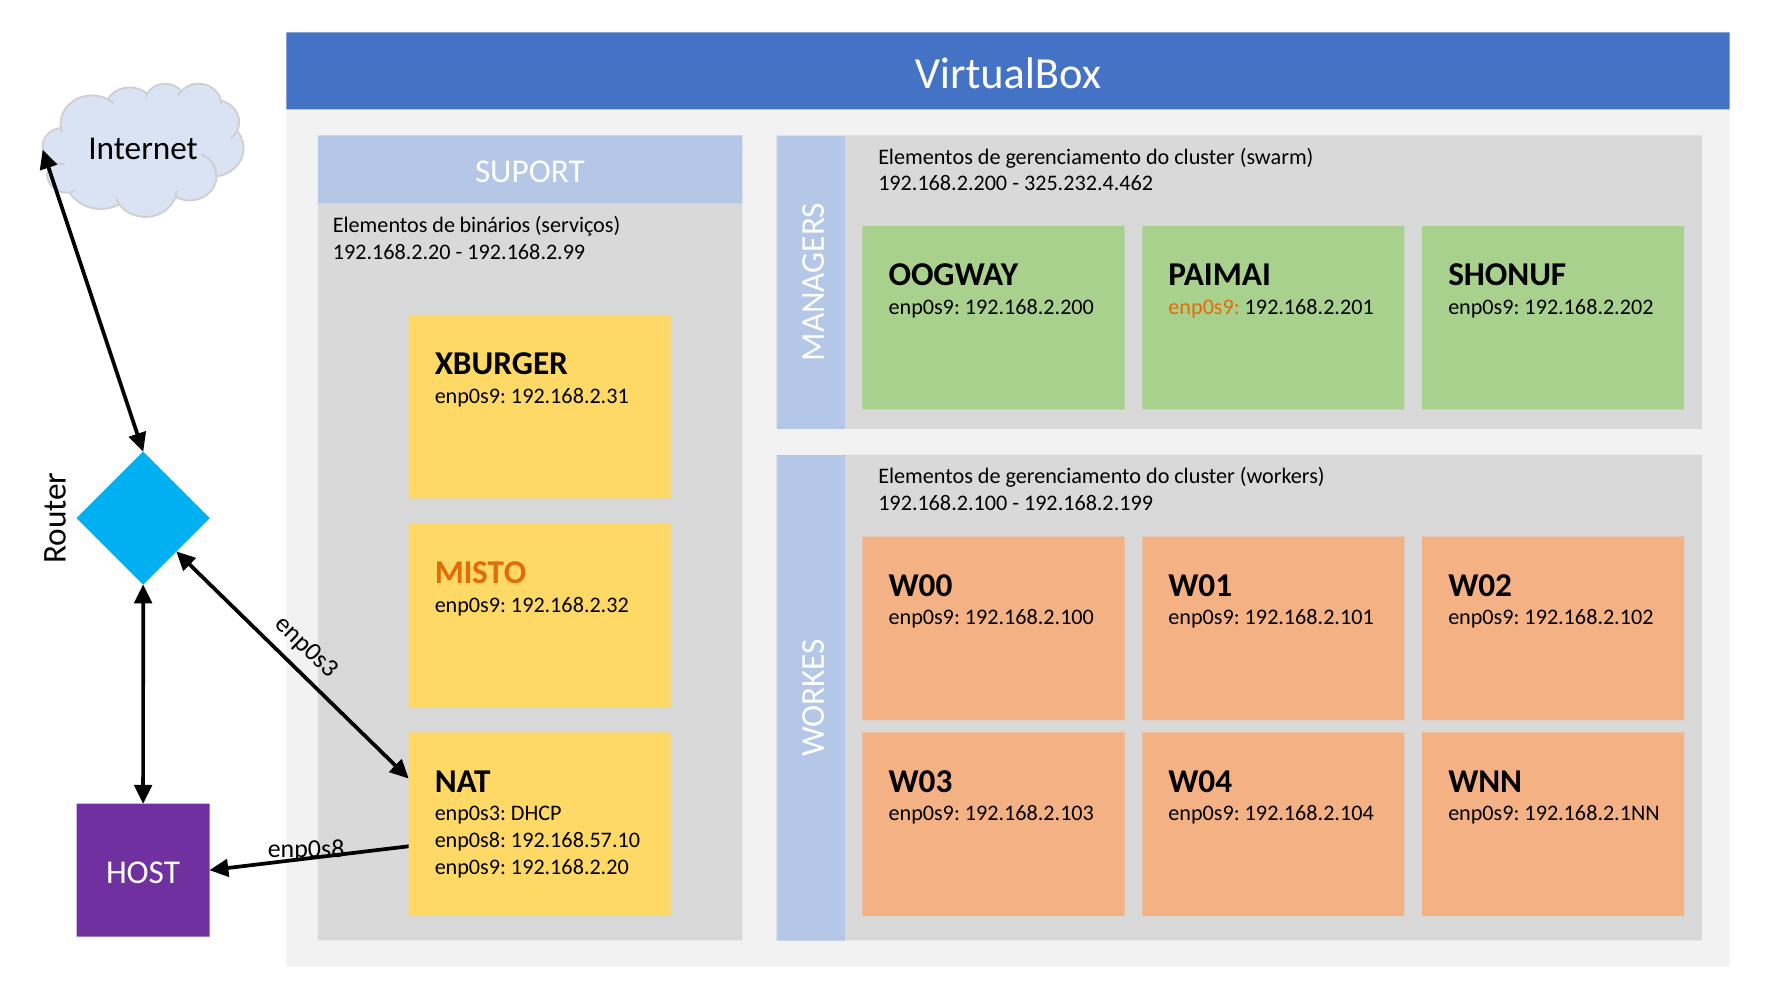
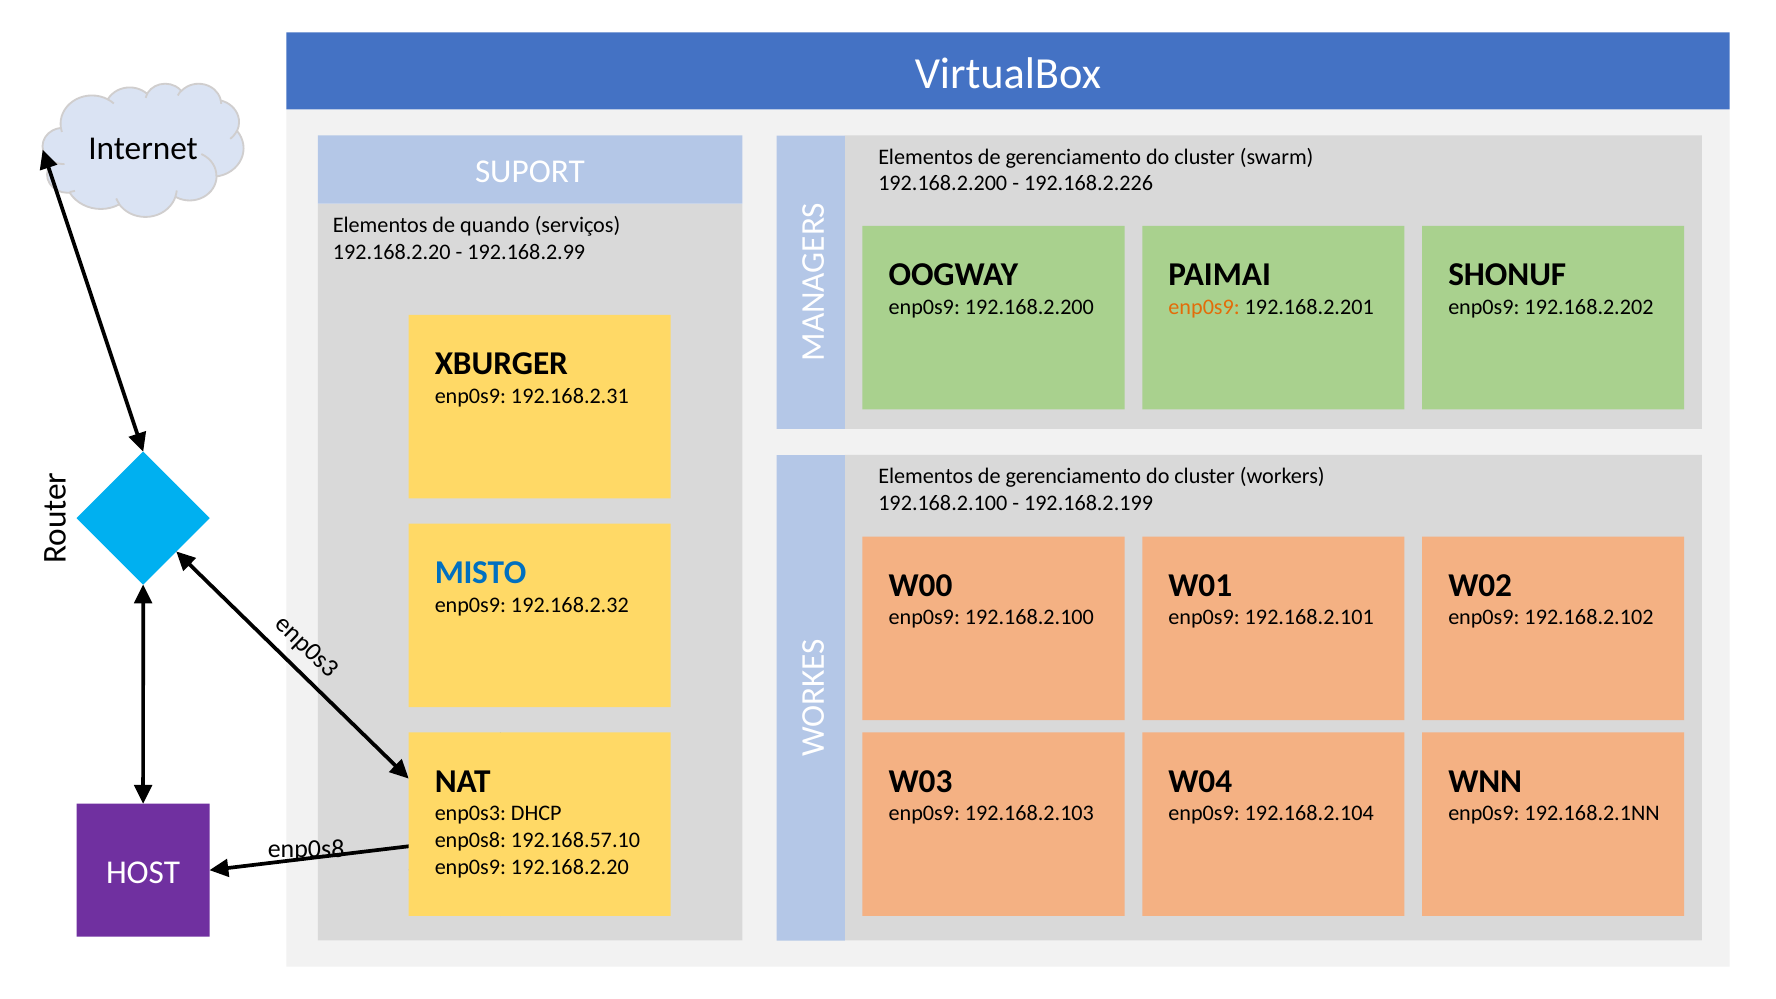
325.232.4.462: 325.232.4.462 -> 192.168.2.226
binários: binários -> quando
MISTO colour: orange -> blue
